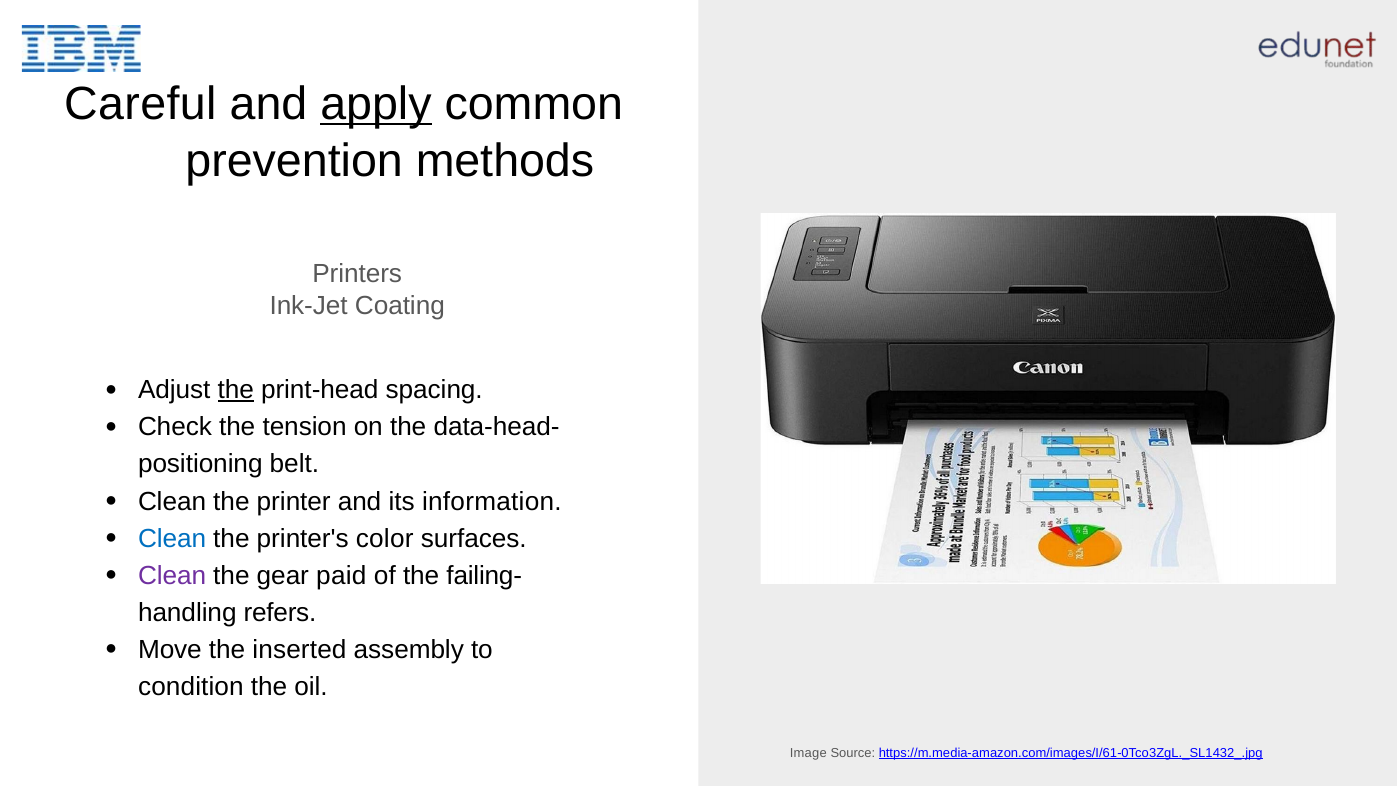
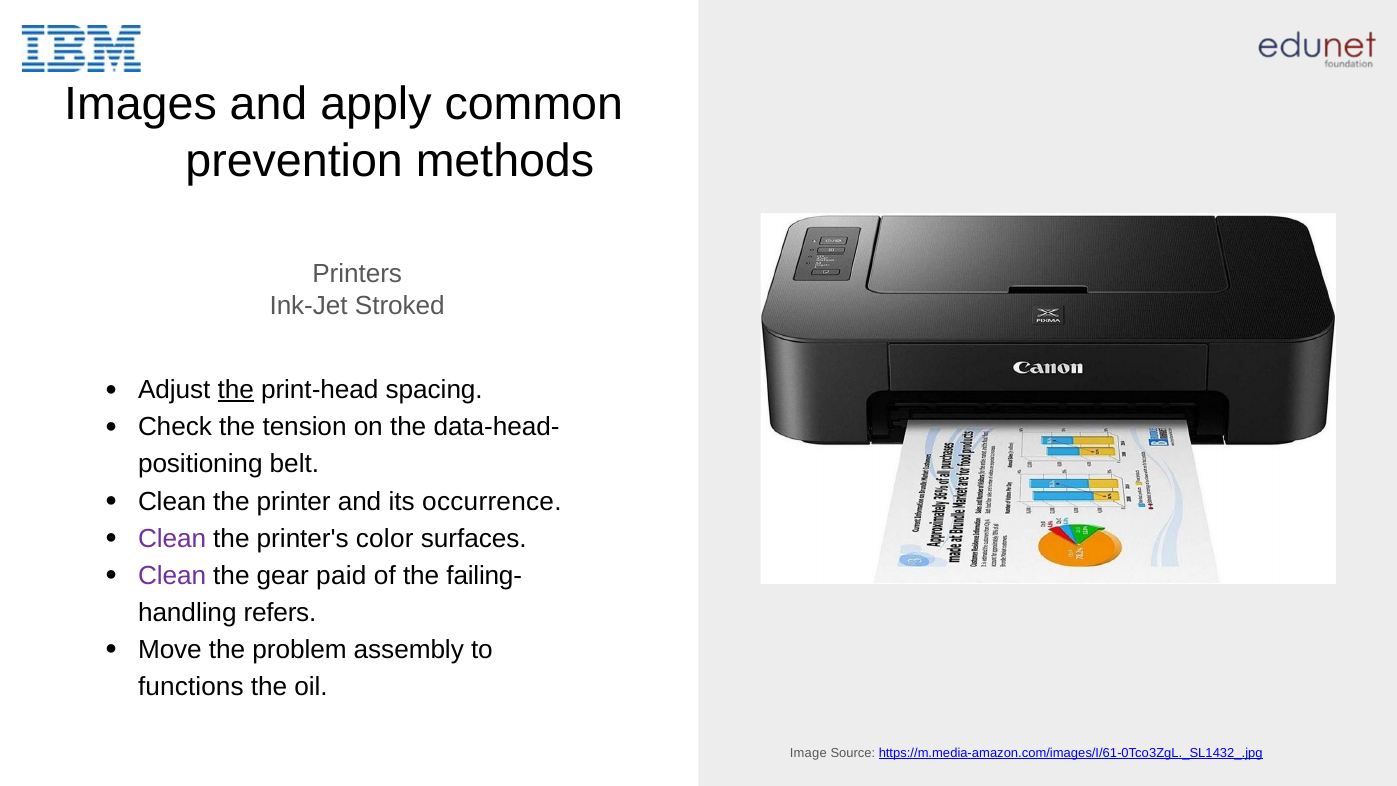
Careful: Careful -> Images
apply underline: present -> none
Coating: Coating -> Stroked
information: information -> occurrence
Clean at (172, 539) colour: blue -> purple
inserted: inserted -> problem
condition: condition -> functions
